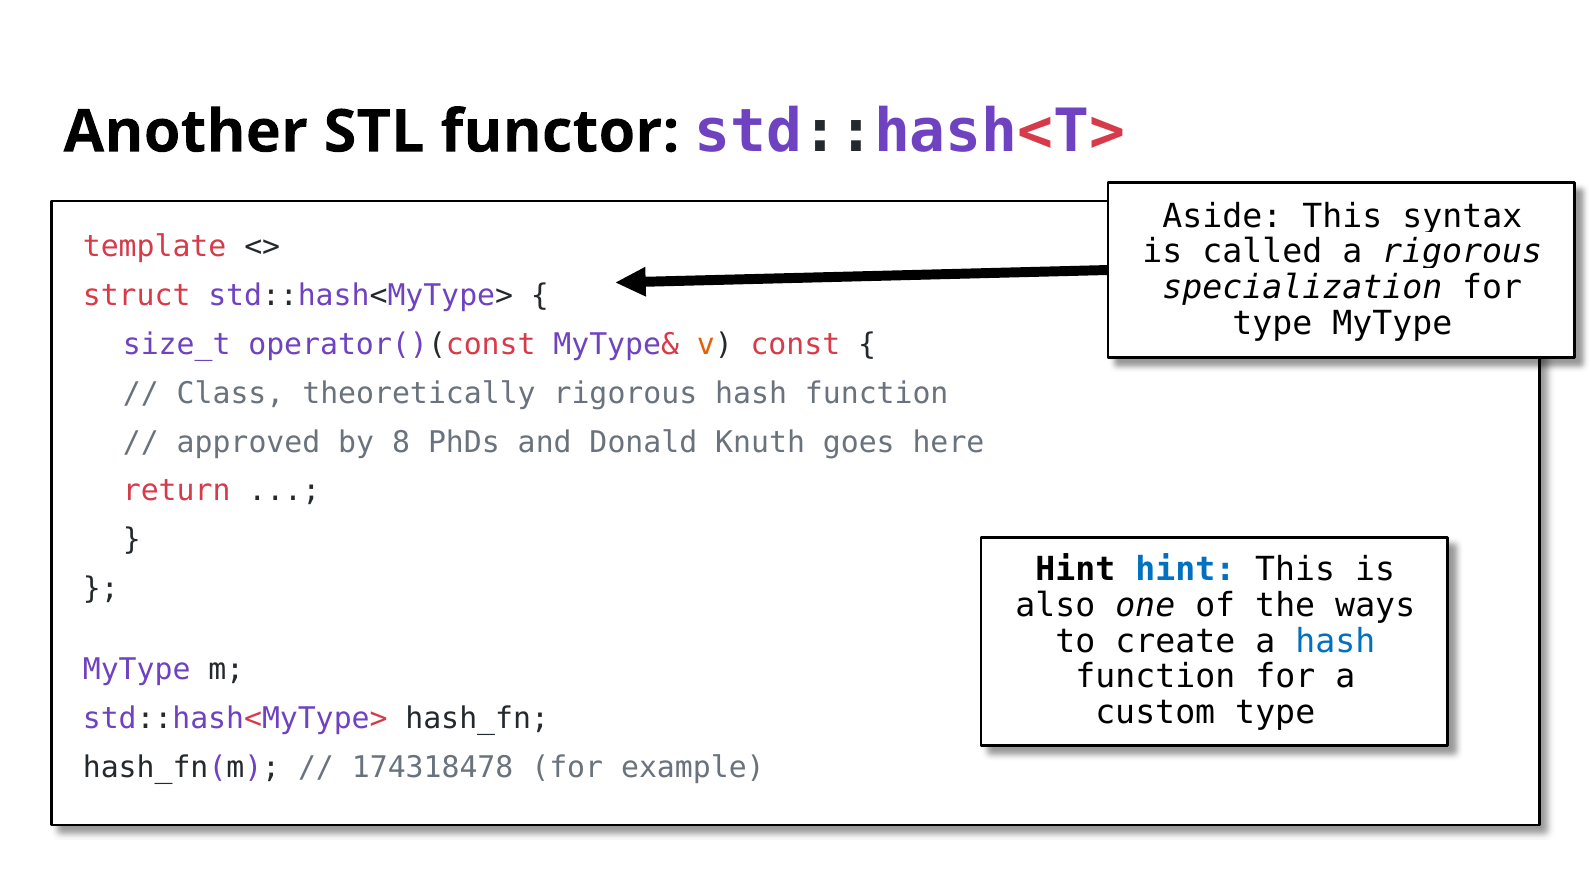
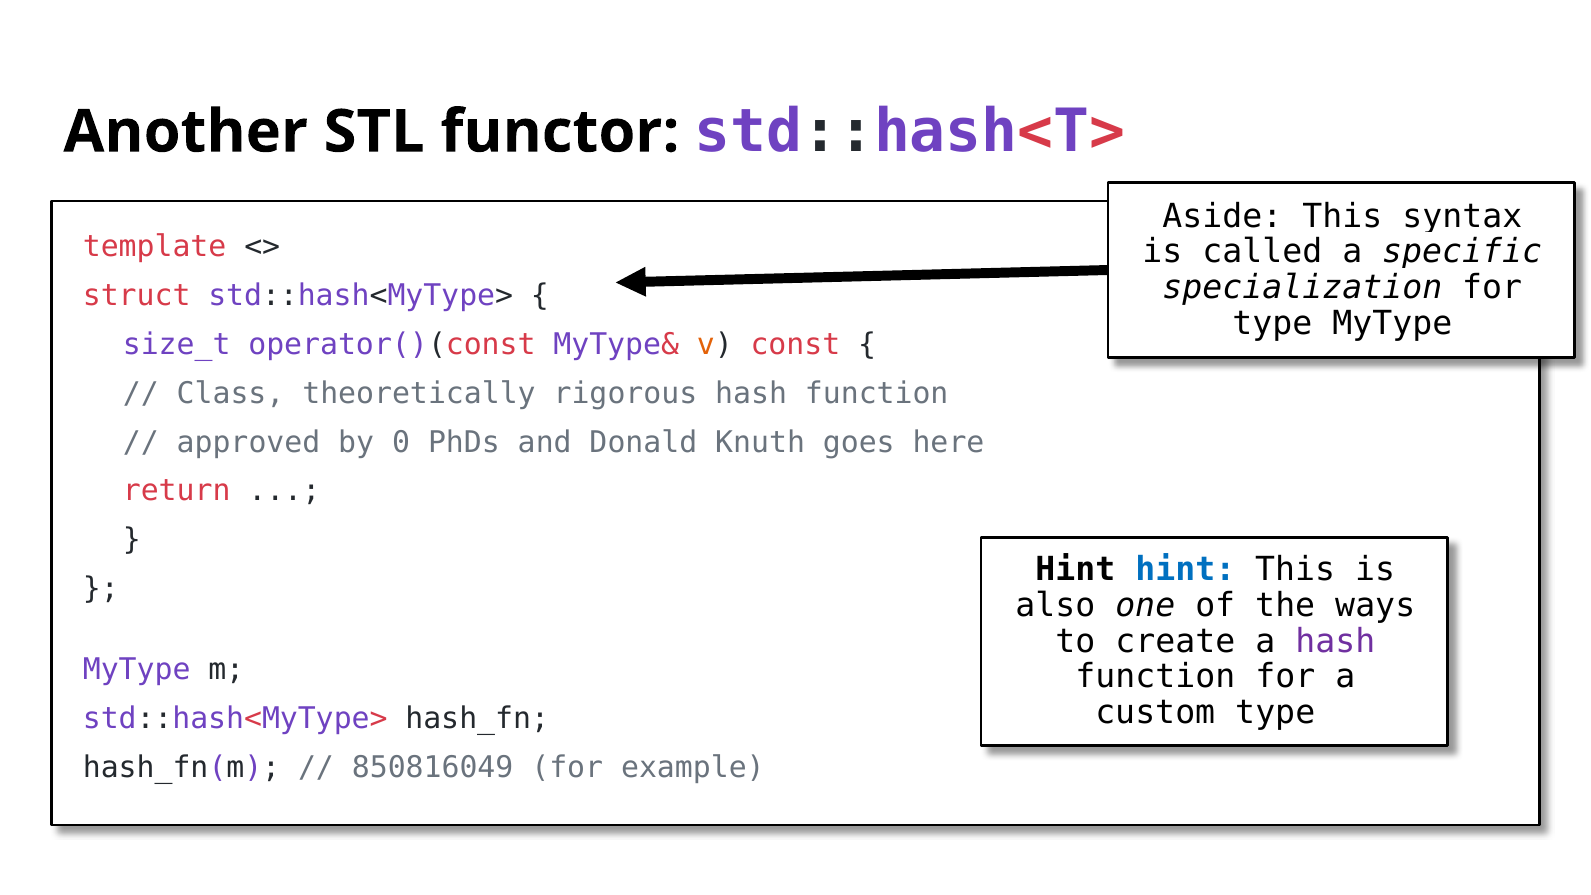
a rigorous: rigorous -> specific
8: 8 -> 0
hash at (1335, 641) colour: blue -> purple
174318478: 174318478 -> 850816049
